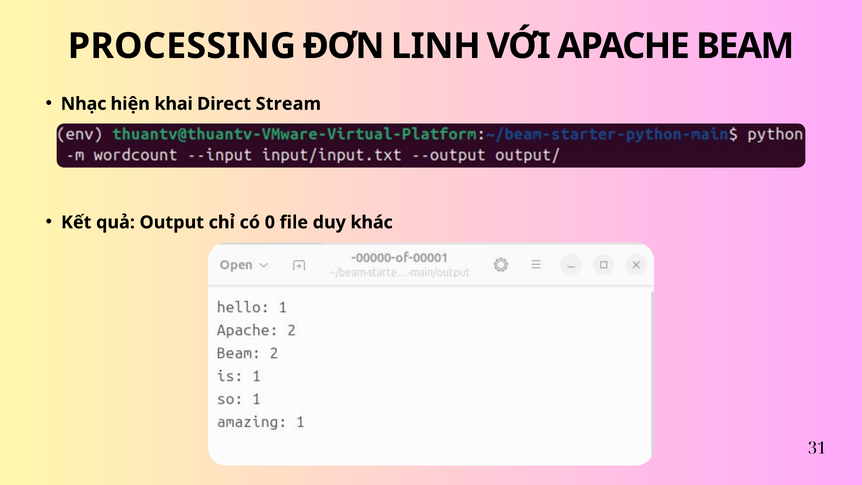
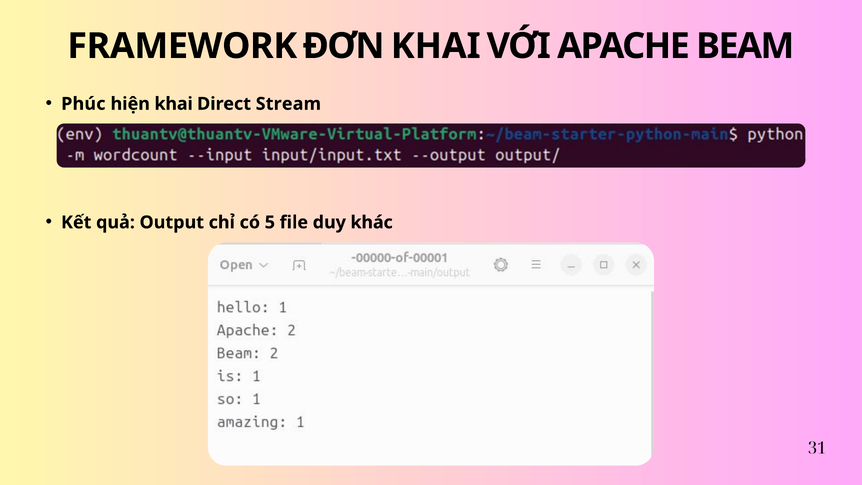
PROCESSING: PROCESSING -> FRAMEWORK
ĐƠN LINH: LINH -> KHAI
Nhạc: Nhạc -> Phúc
0: 0 -> 5
